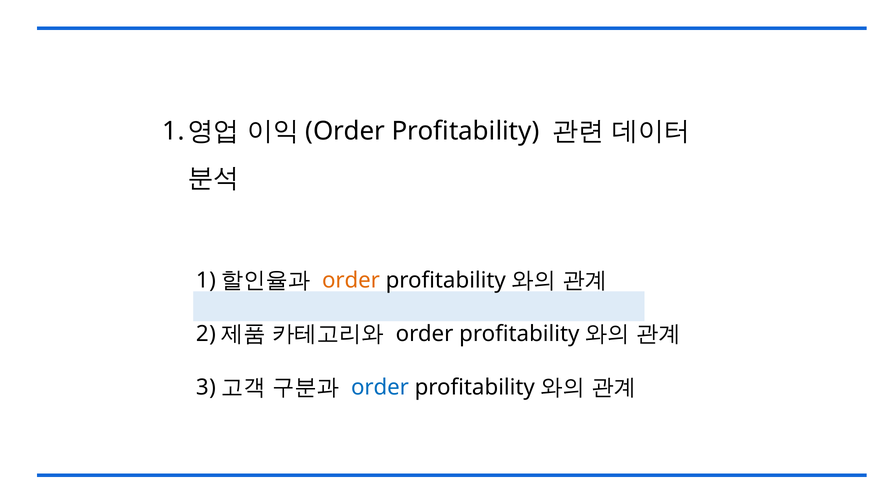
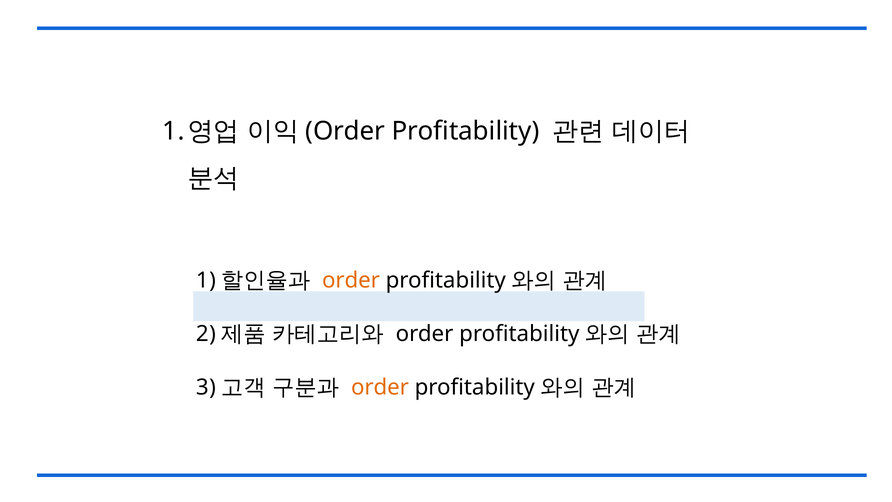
order at (380, 387) colour: blue -> orange
